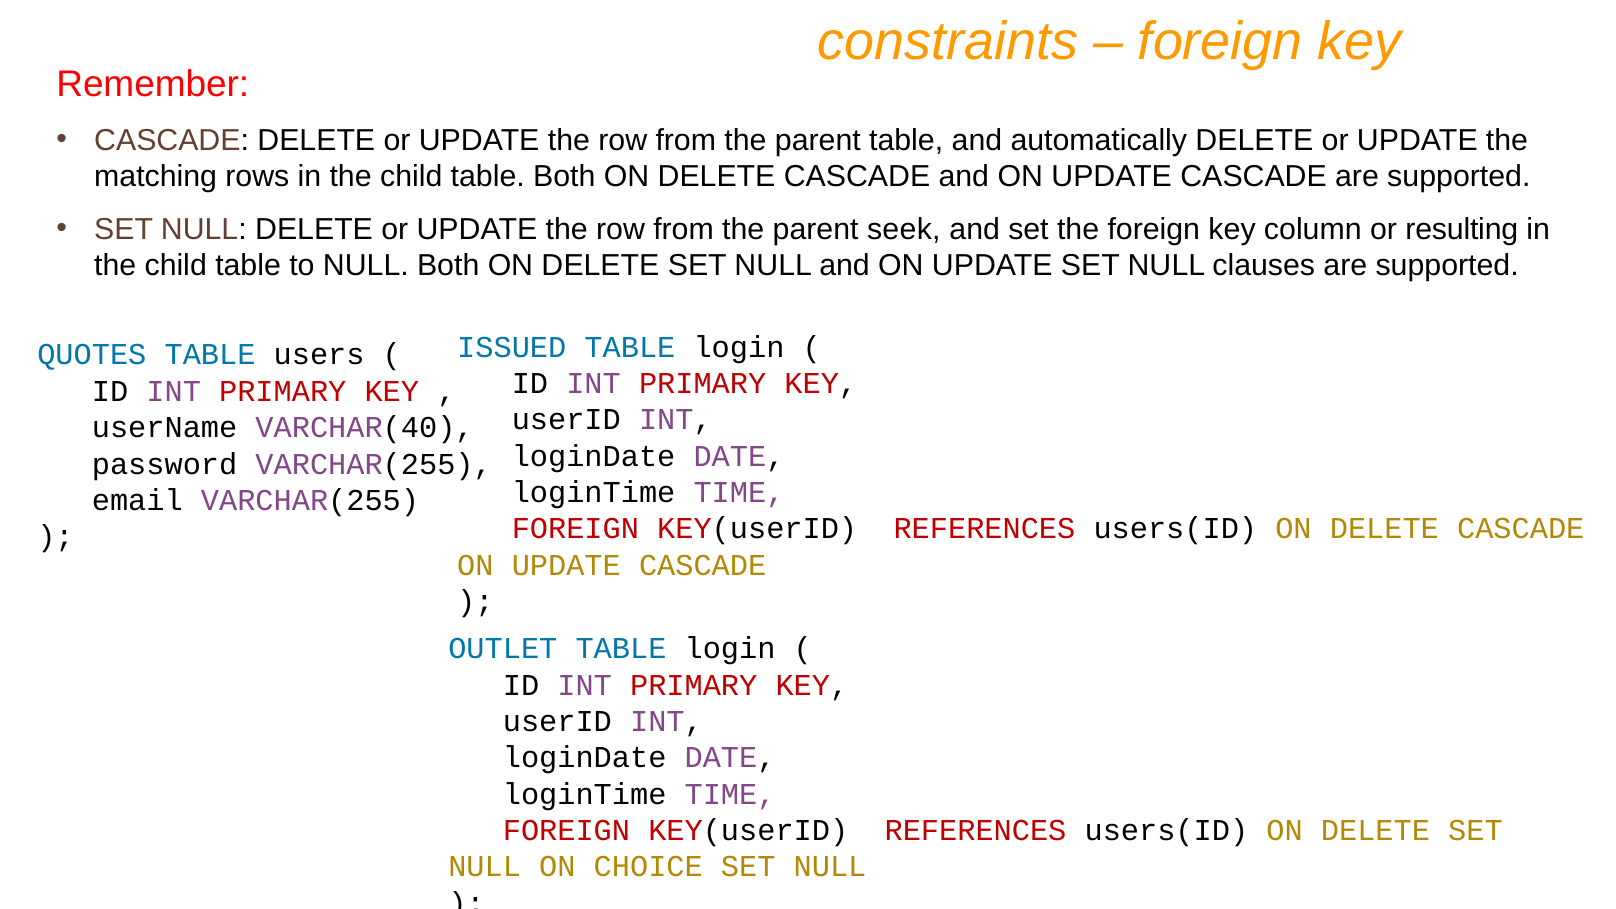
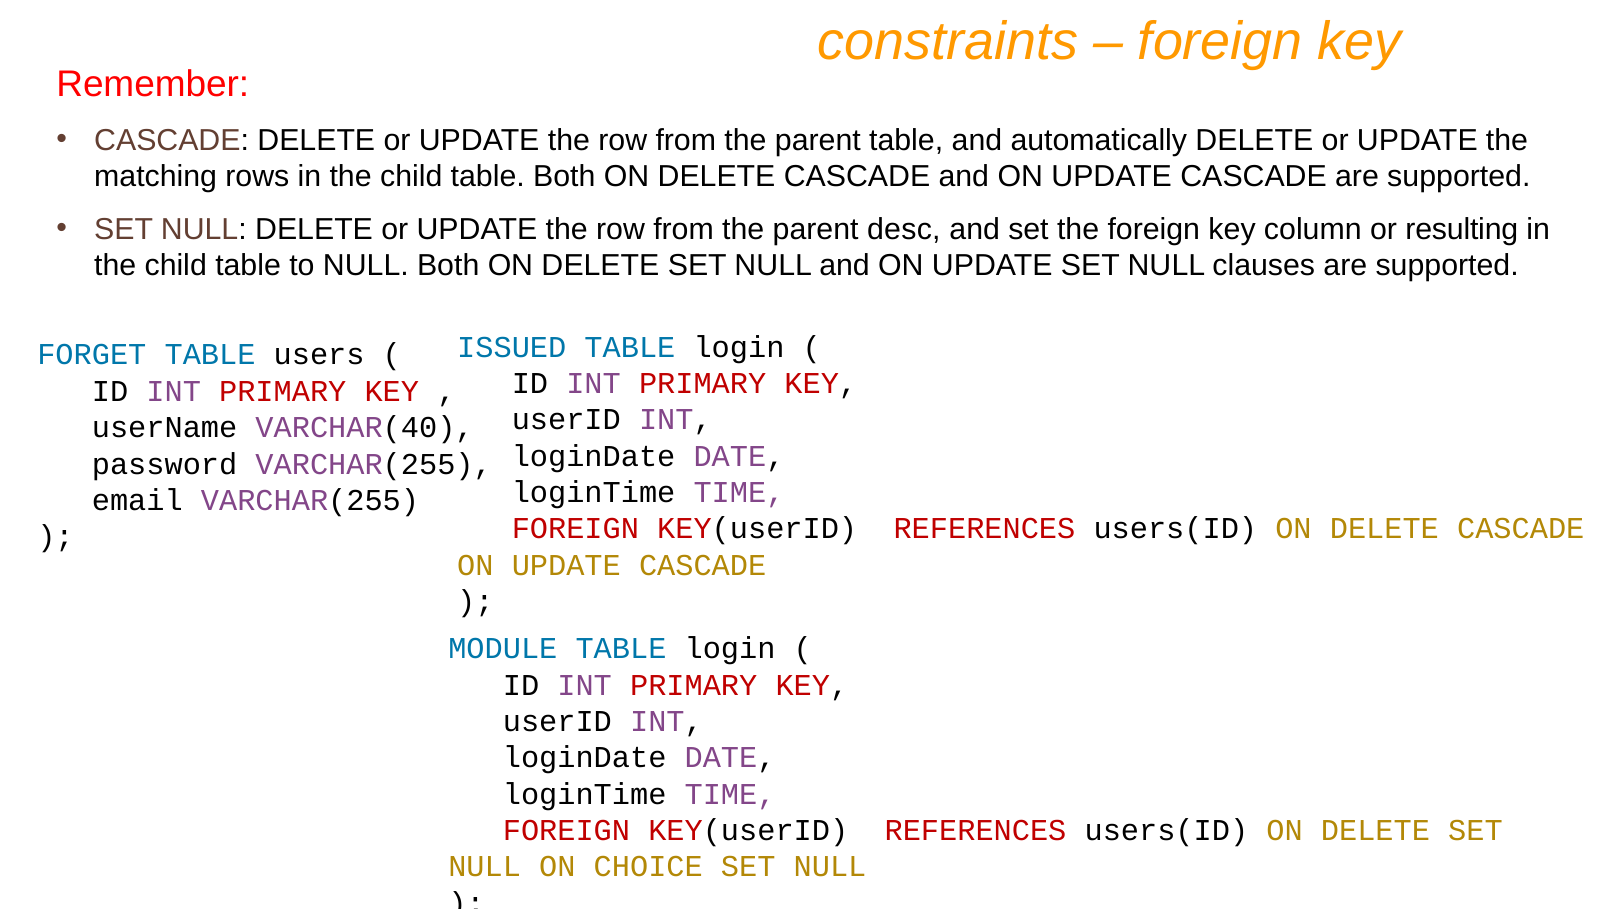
seek: seek -> desc
QUOTES: QUOTES -> FORGET
OUTLET: OUTLET -> MODULE
